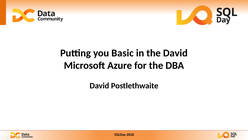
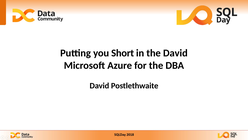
Basic: Basic -> Short
